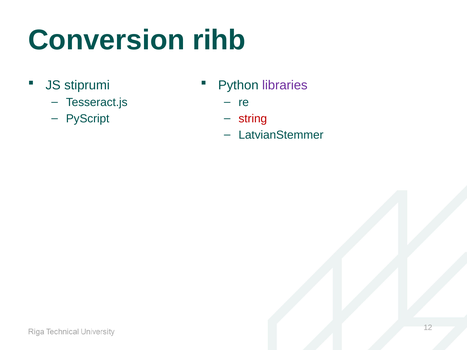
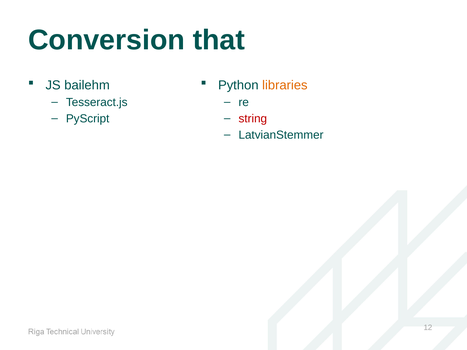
rihb: rihb -> that
stiprumi: stiprumi -> bailehm
libraries colour: purple -> orange
